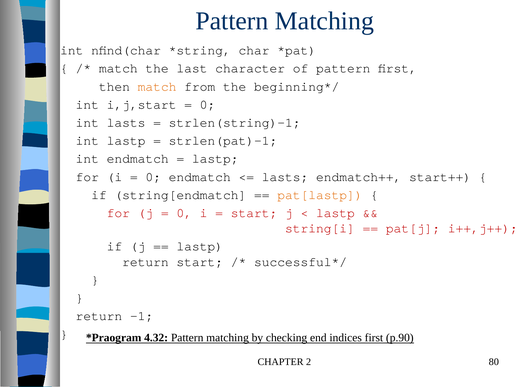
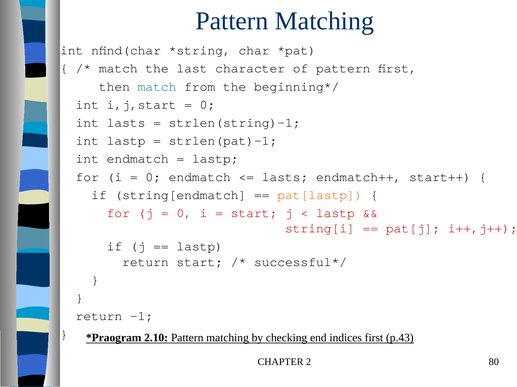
match at (157, 87) colour: orange -> blue
4.32: 4.32 -> 2.10
p.90: p.90 -> p.43
